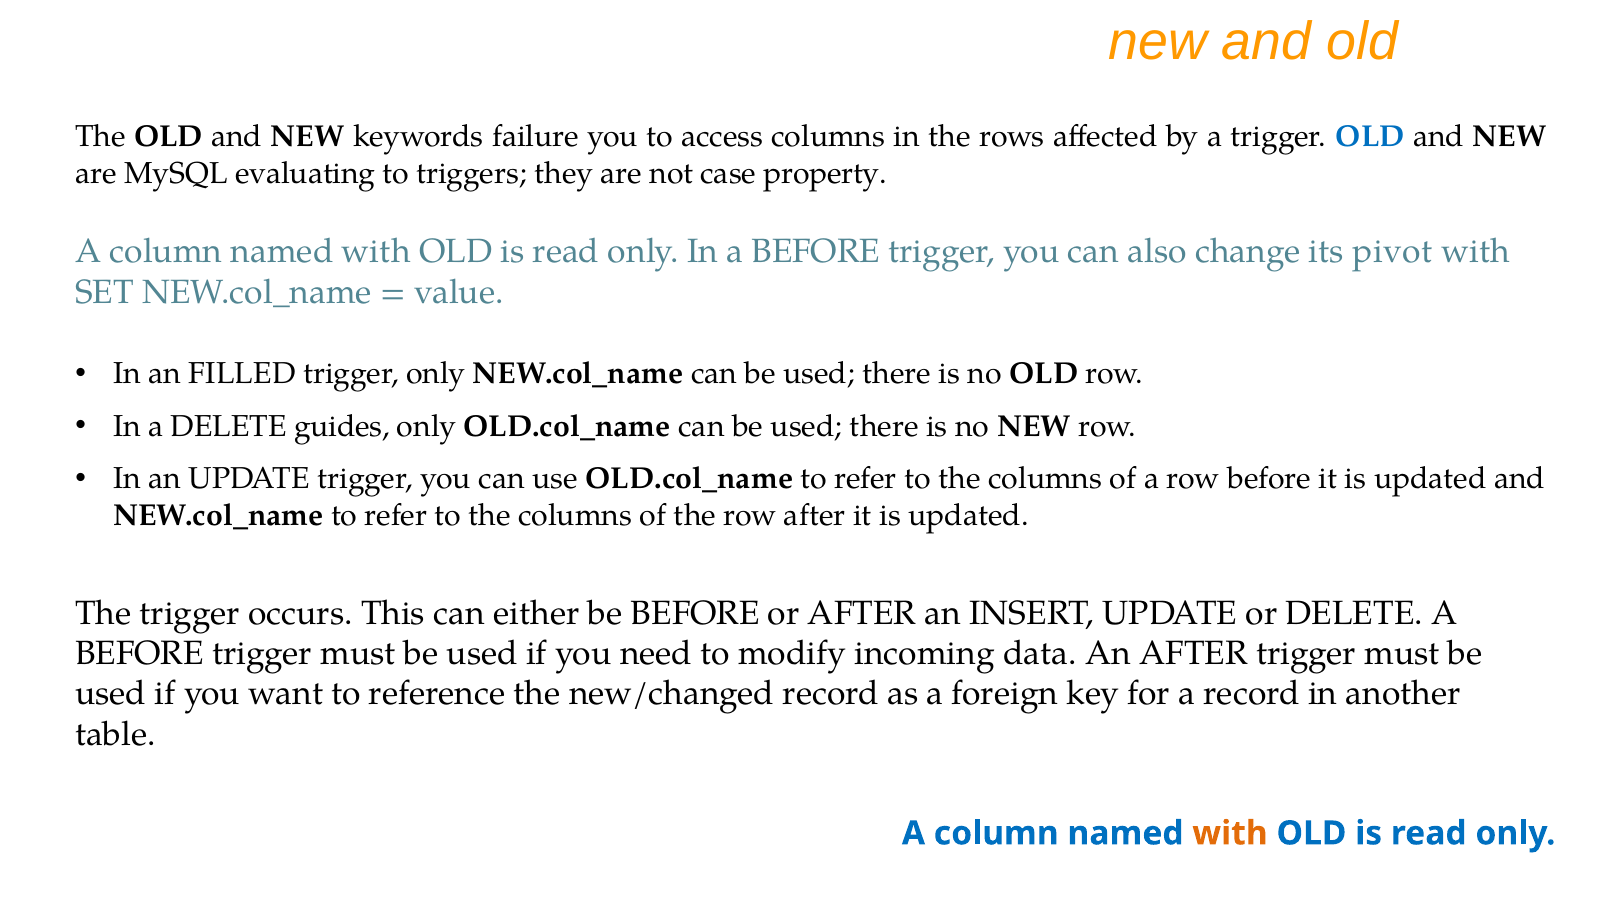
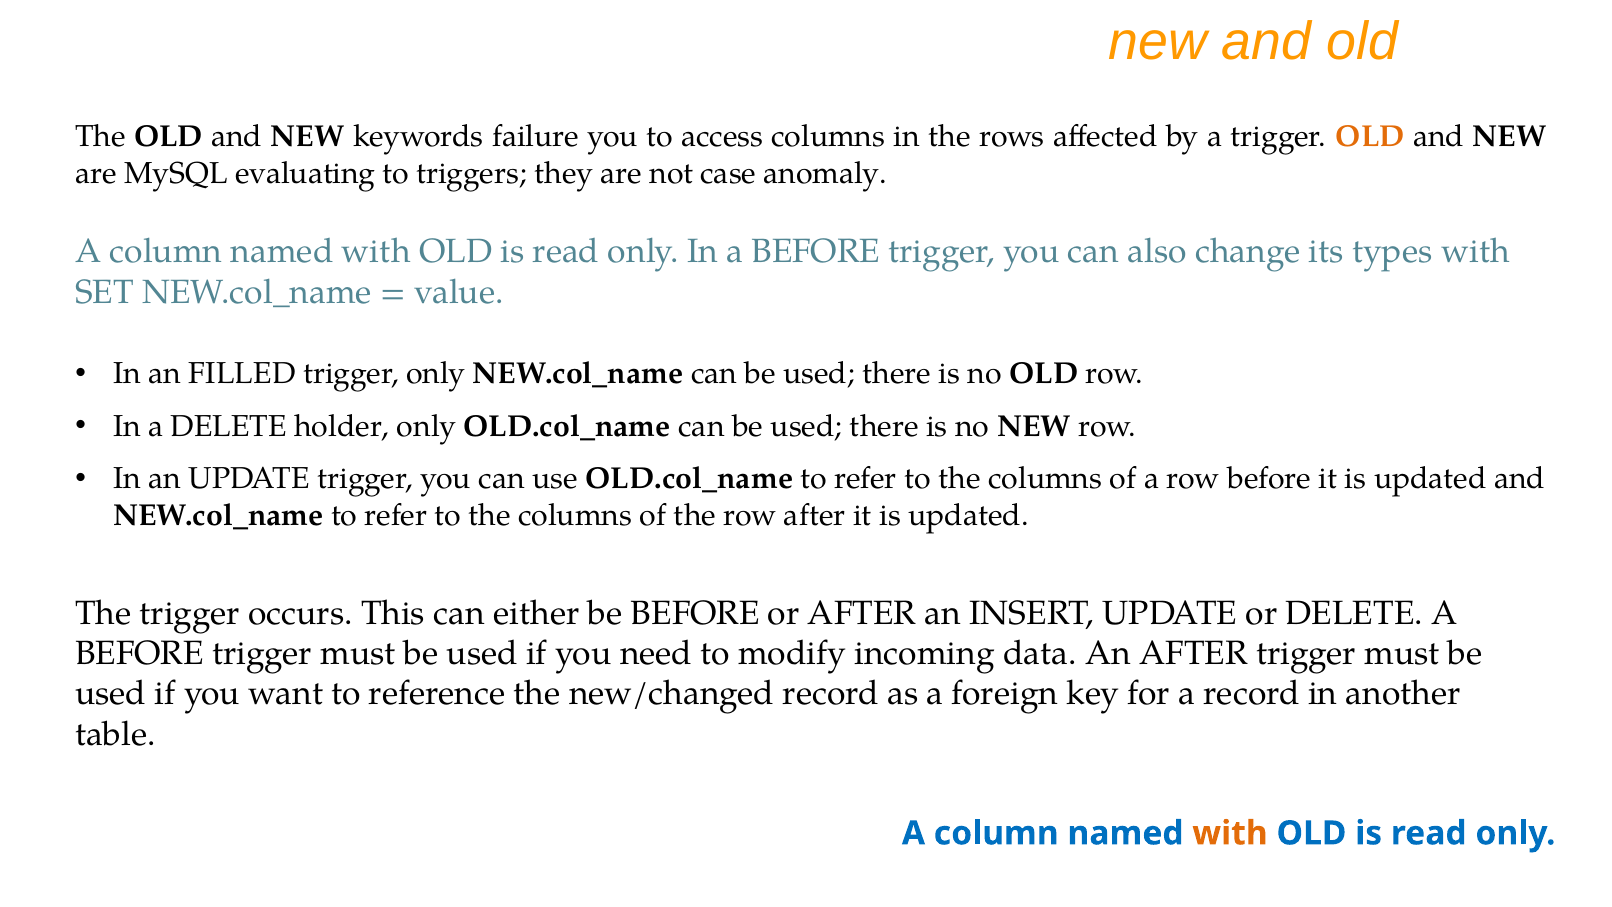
OLD at (1370, 137) colour: blue -> orange
property: property -> anomaly
pivot: pivot -> types
guides: guides -> holder
